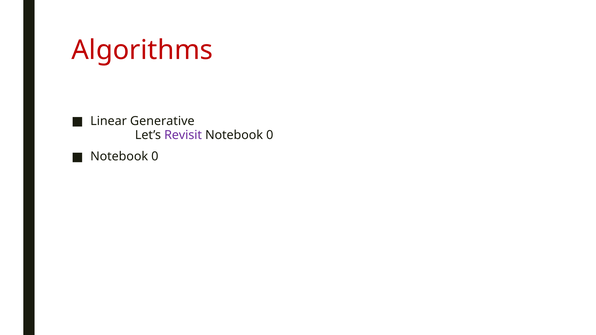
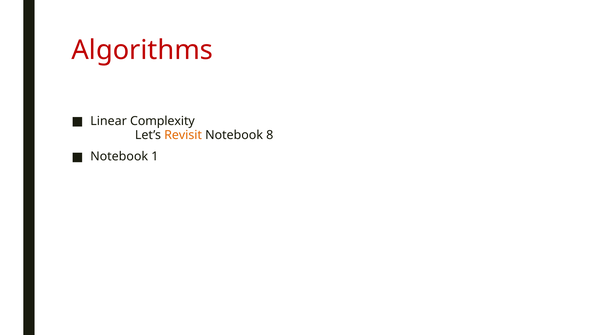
Generative: Generative -> Complexity
Revisit colour: purple -> orange
0 at (270, 135): 0 -> 8
0 at (155, 157): 0 -> 1
